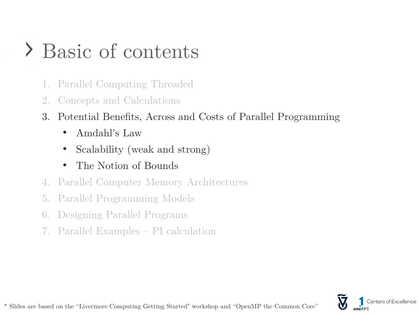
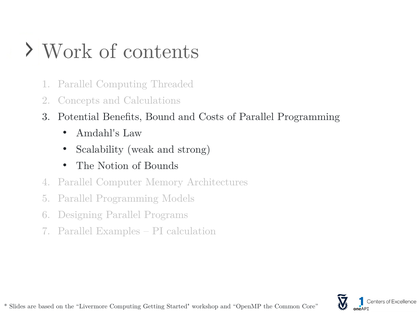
Basic: Basic -> Work
Across: Across -> Bound
